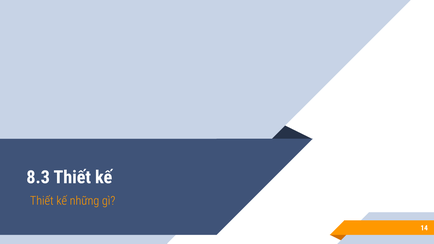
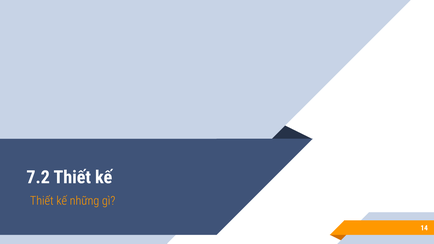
8.3: 8.3 -> 7.2
